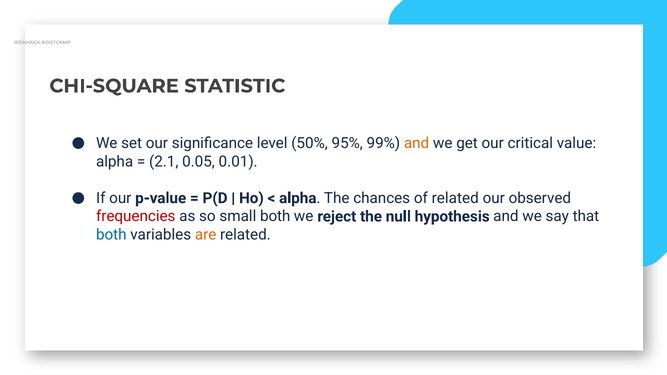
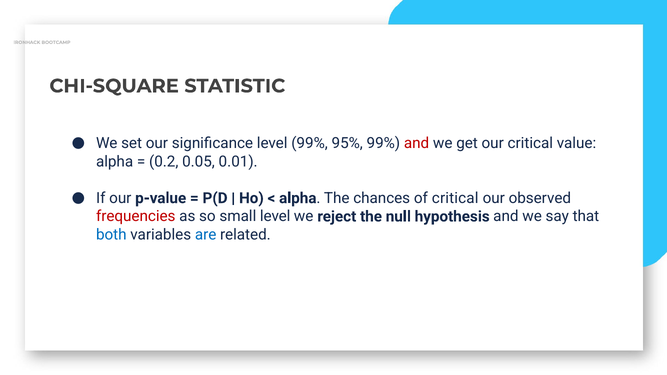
level 50%: 50% -> 99%
and at (417, 143) colour: orange -> red
2.1: 2.1 -> 0.2
of related: related -> critical
small both: both -> level
are colour: orange -> blue
